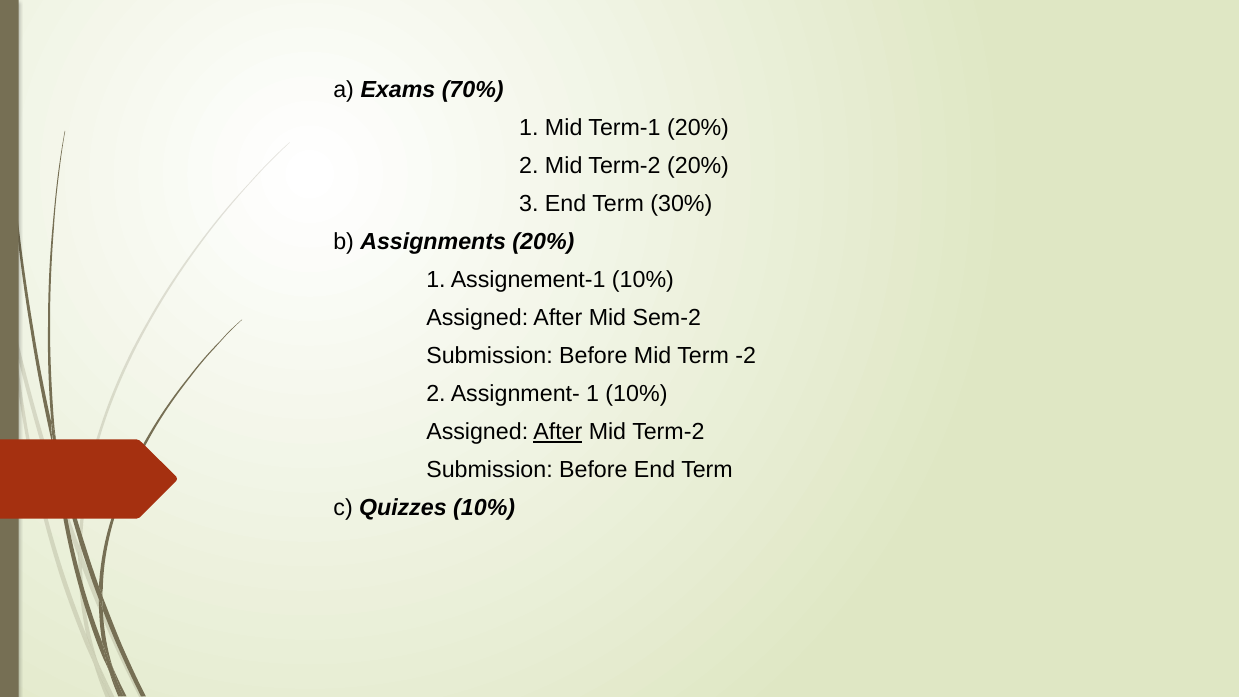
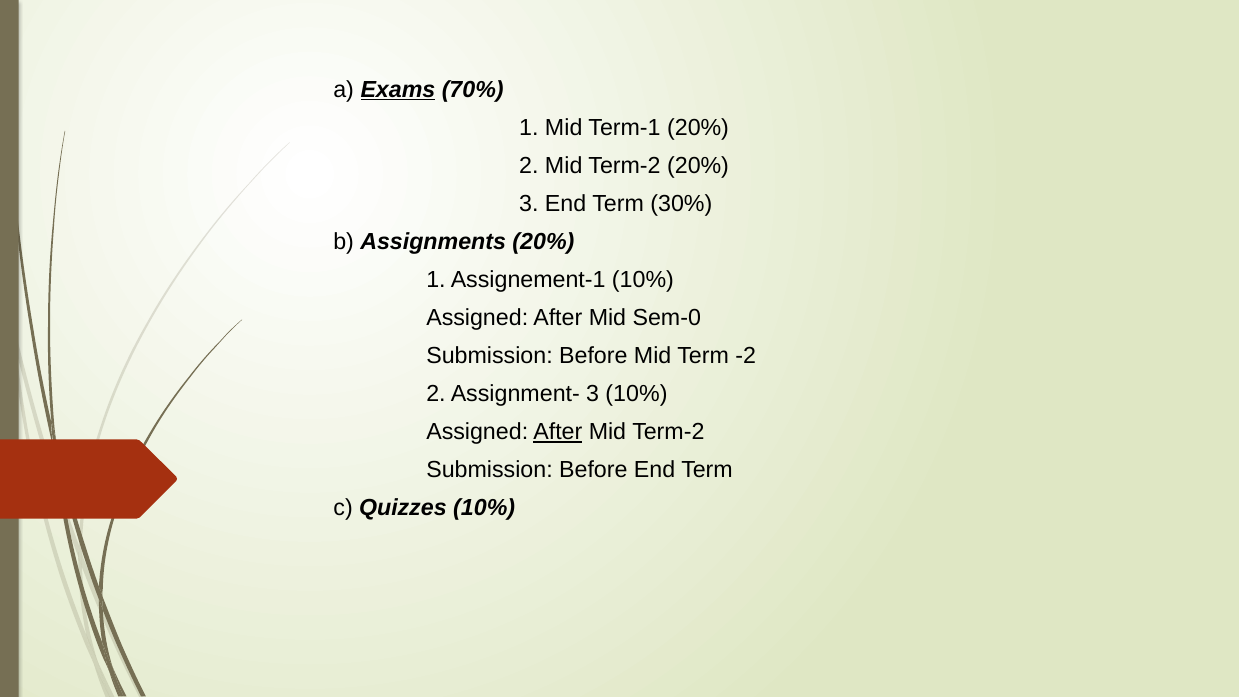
Exams underline: none -> present
Sem-2: Sem-2 -> Sem-0
Assignment- 1: 1 -> 3
